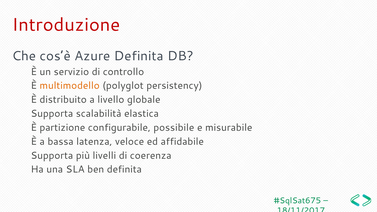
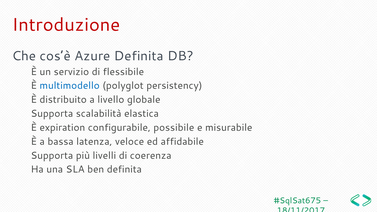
controllo: controllo -> flessibile
multimodello colour: orange -> blue
partizione: partizione -> expiration
